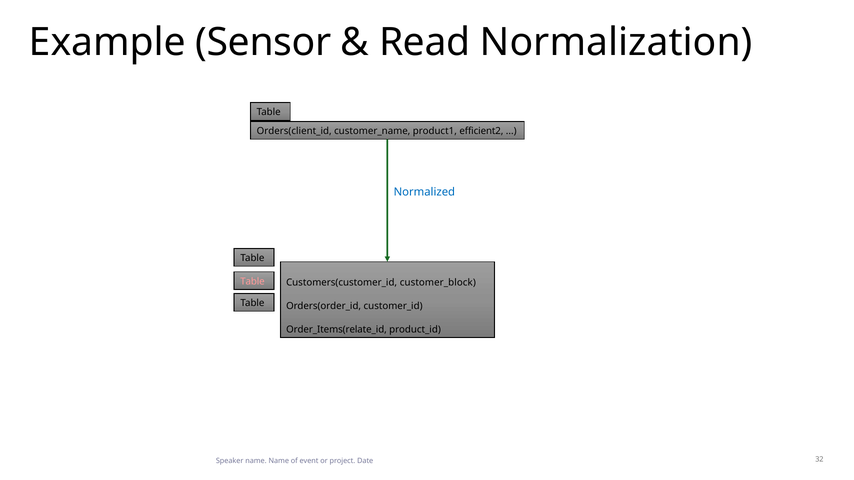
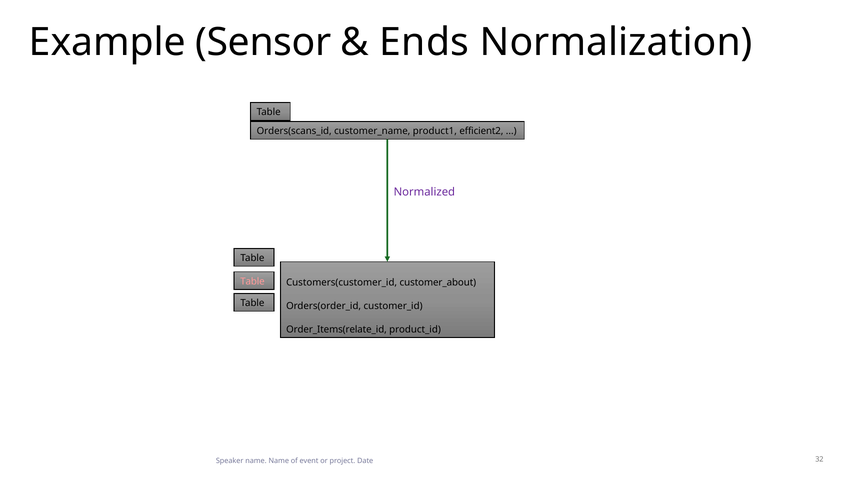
Read: Read -> Ends
Orders(client_id: Orders(client_id -> Orders(scans_id
Normalized colour: blue -> purple
customer_block: customer_block -> customer_about
